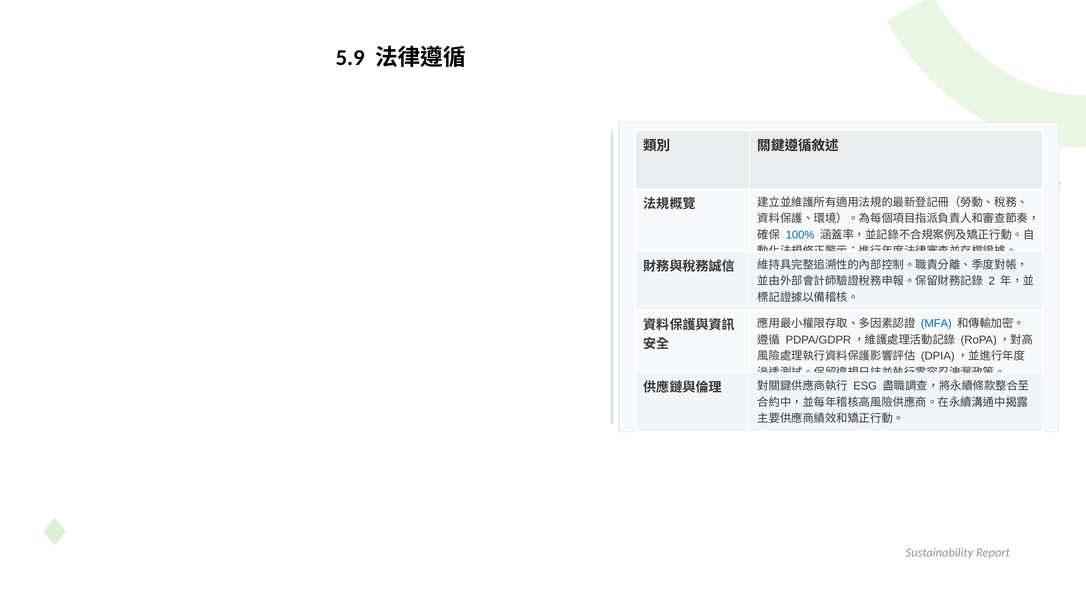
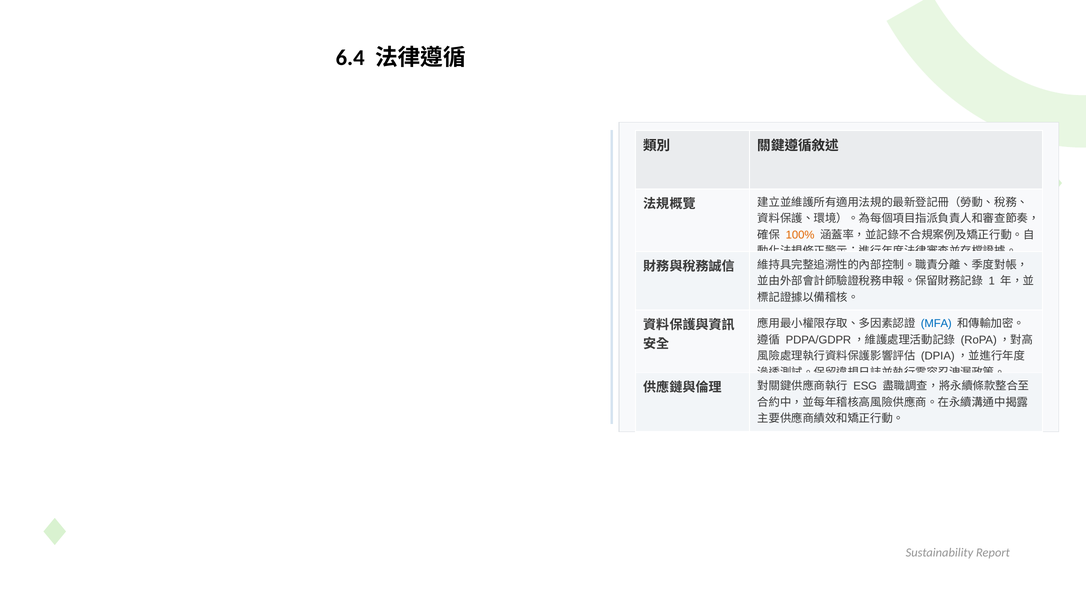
5.9: 5.9 -> 6.4
100% colour: blue -> orange
2: 2 -> 1
